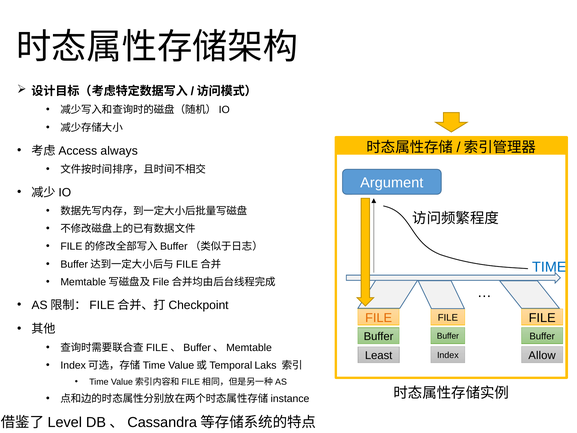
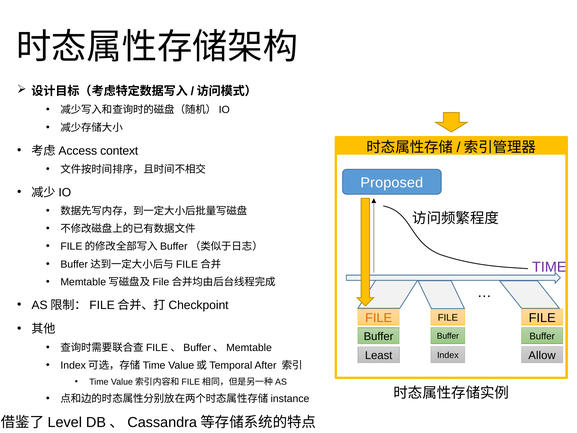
always: always -> context
Argument: Argument -> Proposed
TIME at (549, 267) colour: blue -> purple
Laks: Laks -> After
